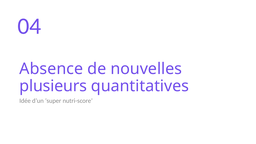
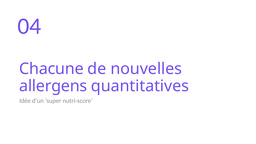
Absence: Absence -> Chacune
plusieurs: plusieurs -> allergens
